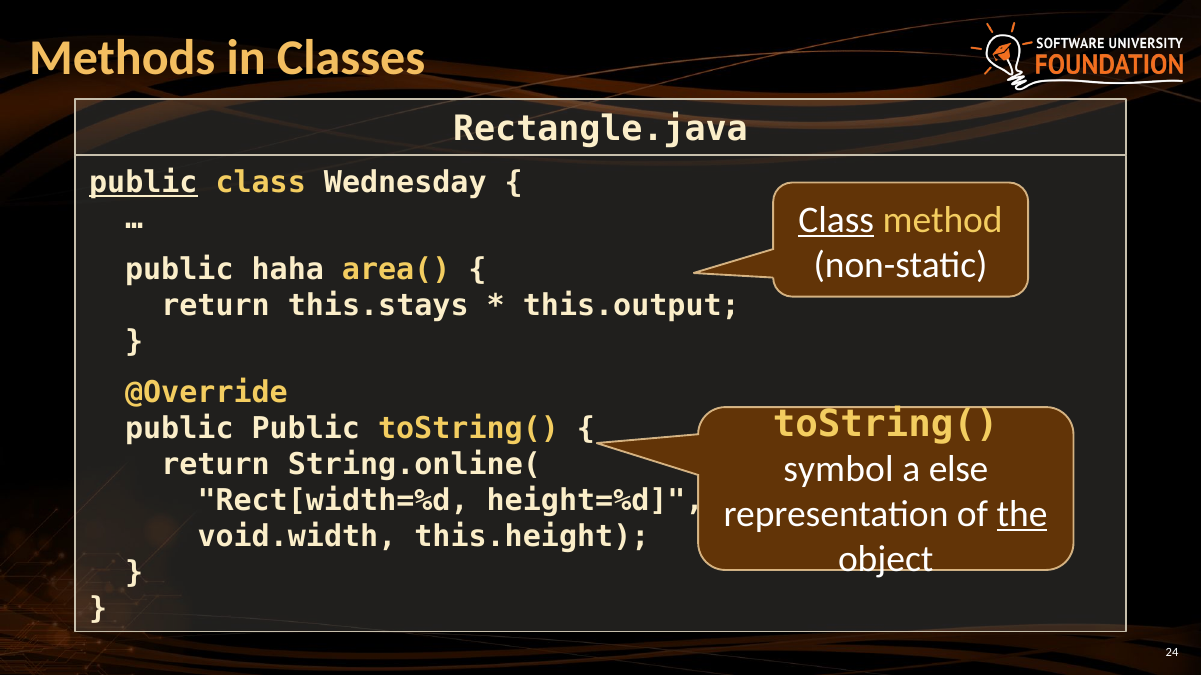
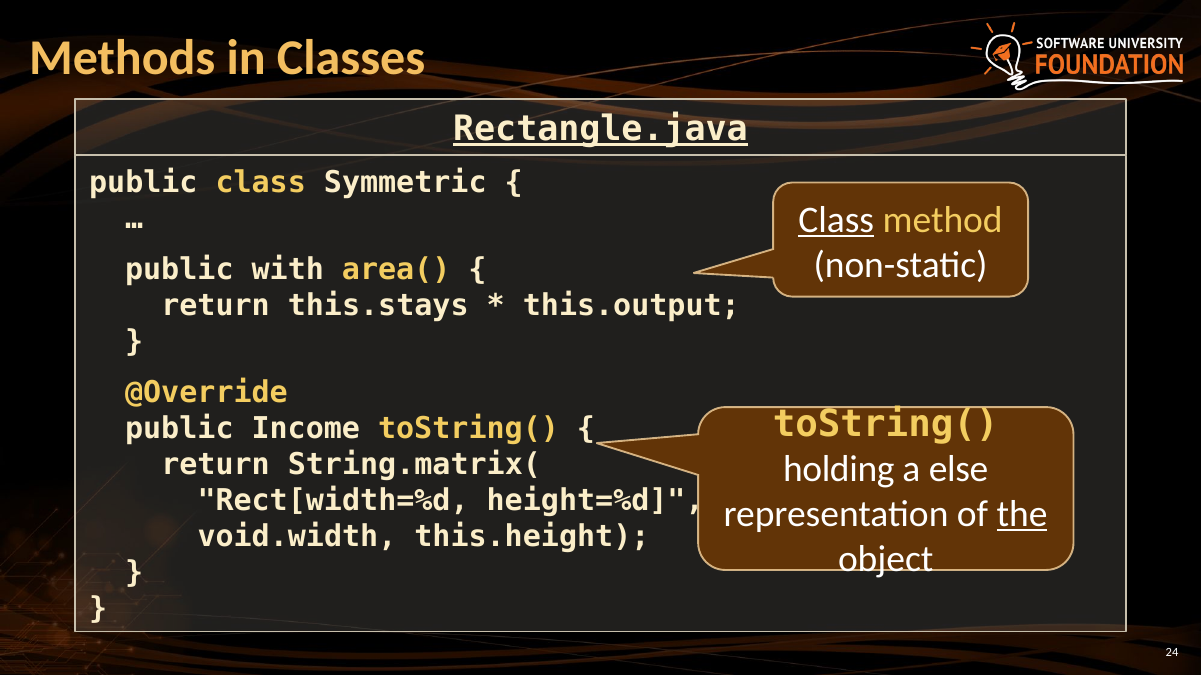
Rectangle.java underline: none -> present
public at (143, 183) underline: present -> none
Wednesday: Wednesday -> Symmetric
haha: haha -> with
public Public: Public -> Income
String.online(: String.online( -> String.matrix(
symbol: symbol -> holding
